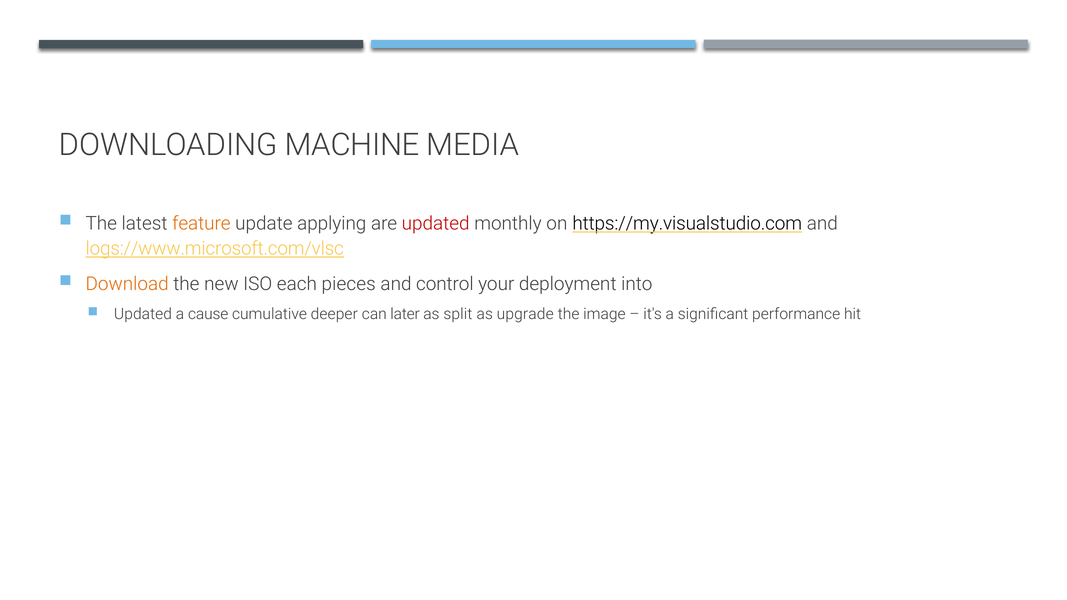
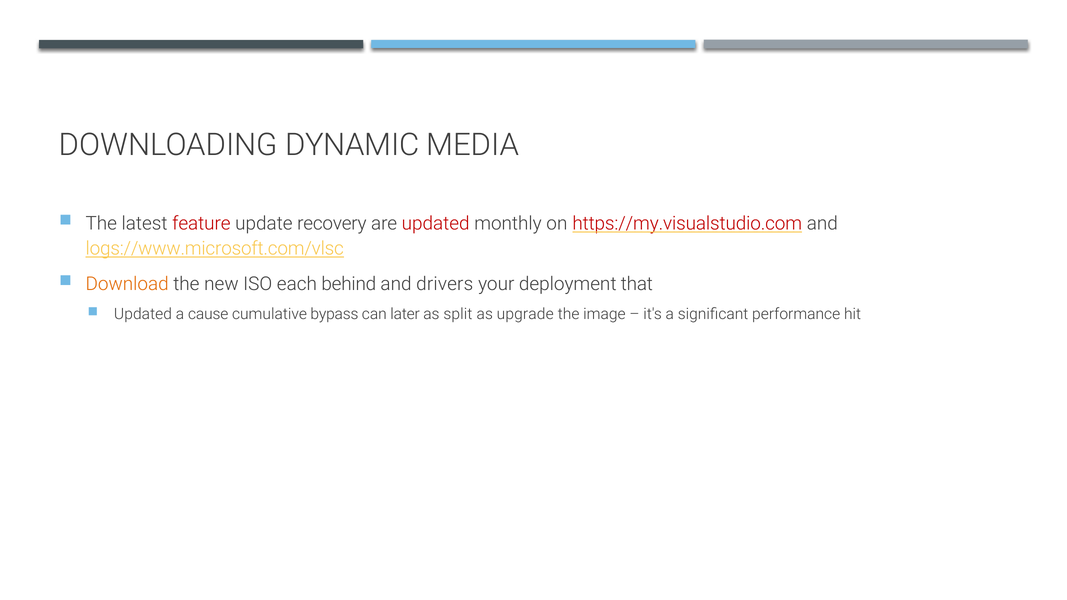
MACHINE: MACHINE -> DYNAMIC
feature colour: orange -> red
applying: applying -> recovery
https://my.visualstudio.com colour: black -> red
pieces: pieces -> behind
control: control -> drivers
into: into -> that
deeper: deeper -> bypass
